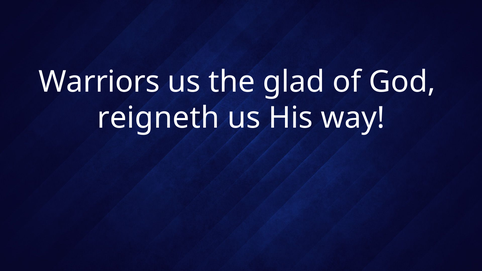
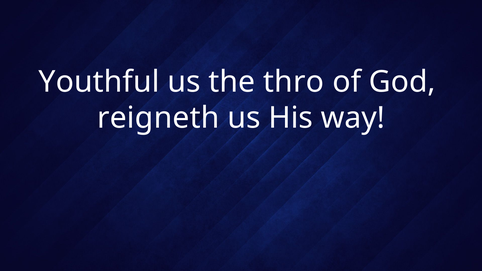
Warriors: Warriors -> Youthful
glad: glad -> thro
